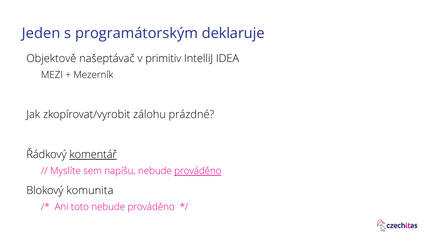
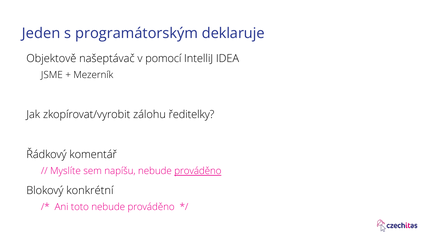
primitiv: primitiv -> pomocí
MEZI: MEZI -> JSME
prázdné: prázdné -> ředitelky
komentář underline: present -> none
komunita: komunita -> konkrétní
